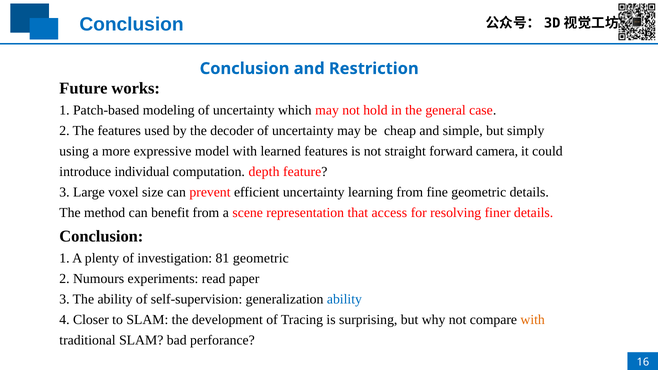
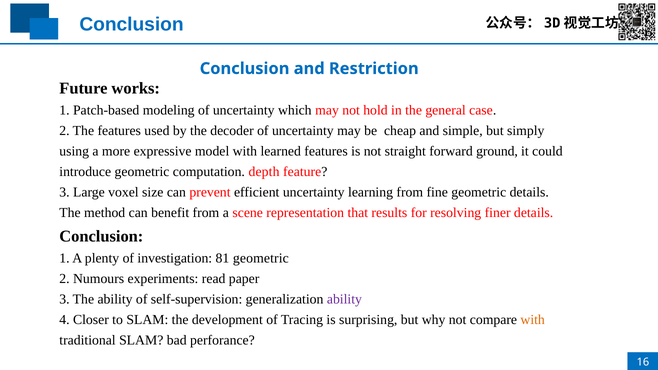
camera: camera -> ground
introduce individual: individual -> geometric
access: access -> results
ability at (344, 299) colour: blue -> purple
